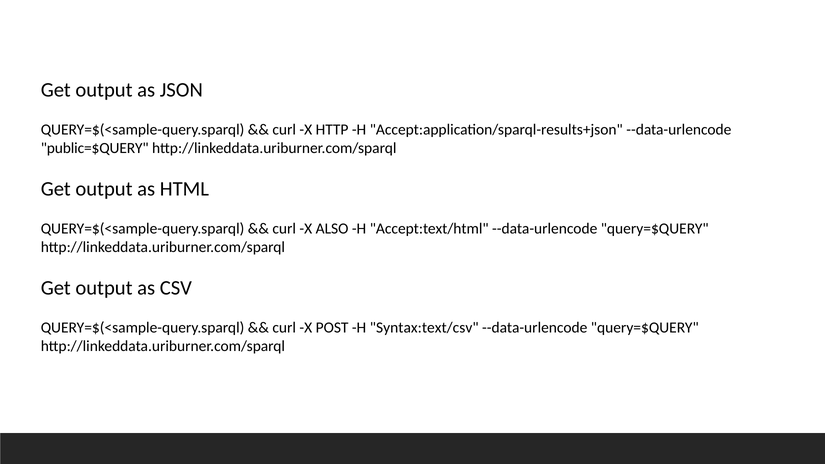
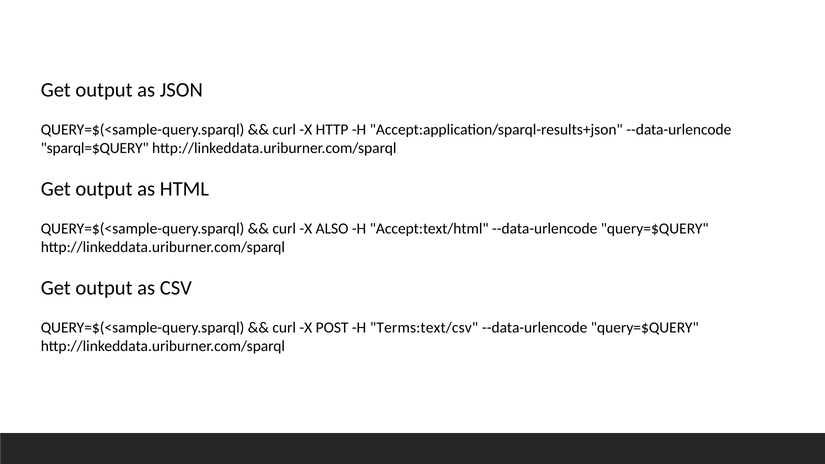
public=$QUERY: public=$QUERY -> sparql=$QUERY
Syntax:text/csv: Syntax:text/csv -> Terms:text/csv
